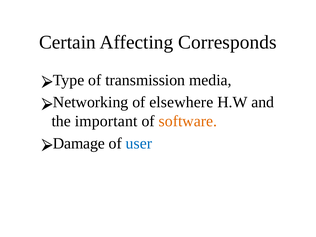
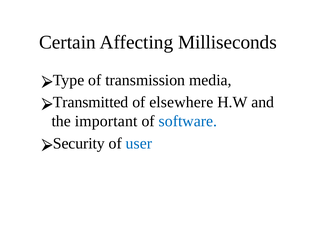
Corresponds: Corresponds -> Milliseconds
Networking: Networking -> Transmitted
software colour: orange -> blue
Damage: Damage -> Security
